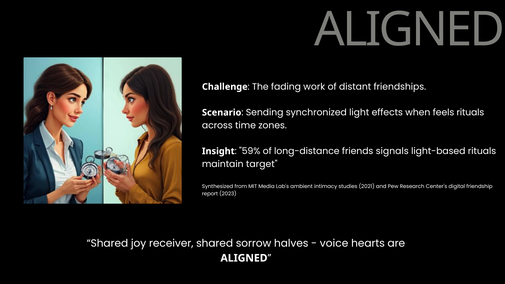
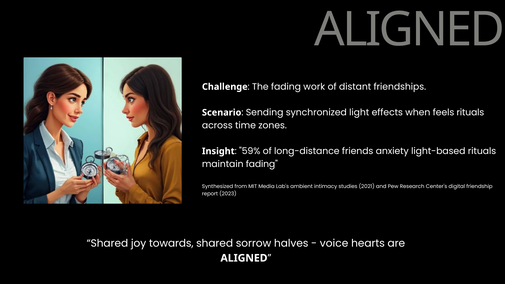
signals: signals -> anxiety
maintain target: target -> fading
receiver: receiver -> towards
